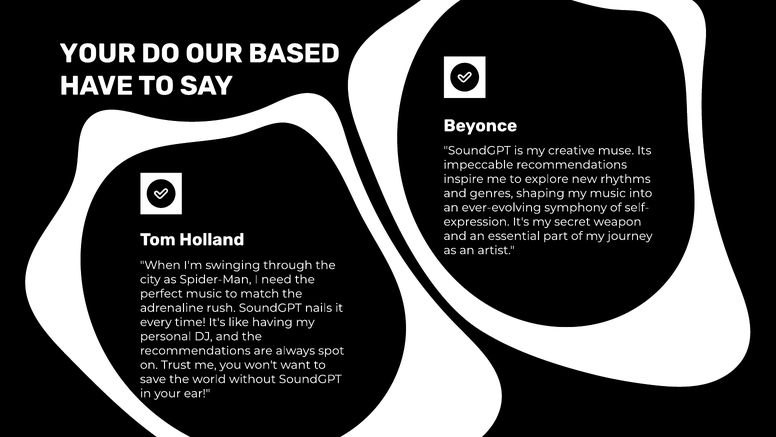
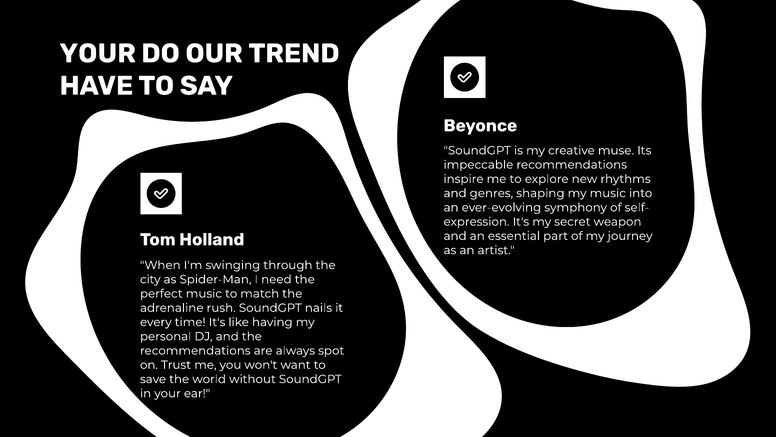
BASED: BASED -> TREND
